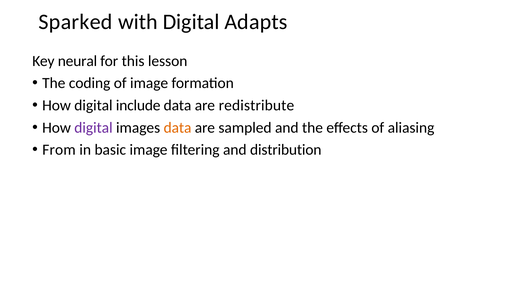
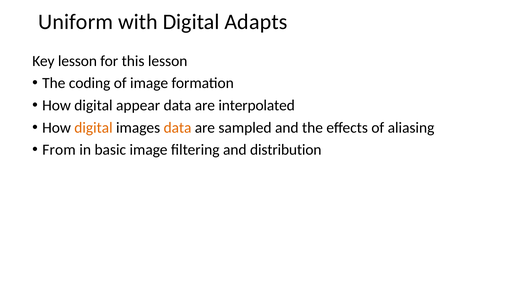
Sparked: Sparked -> Uniform
Key neural: neural -> lesson
include: include -> appear
redistribute: redistribute -> interpolated
digital at (93, 127) colour: purple -> orange
